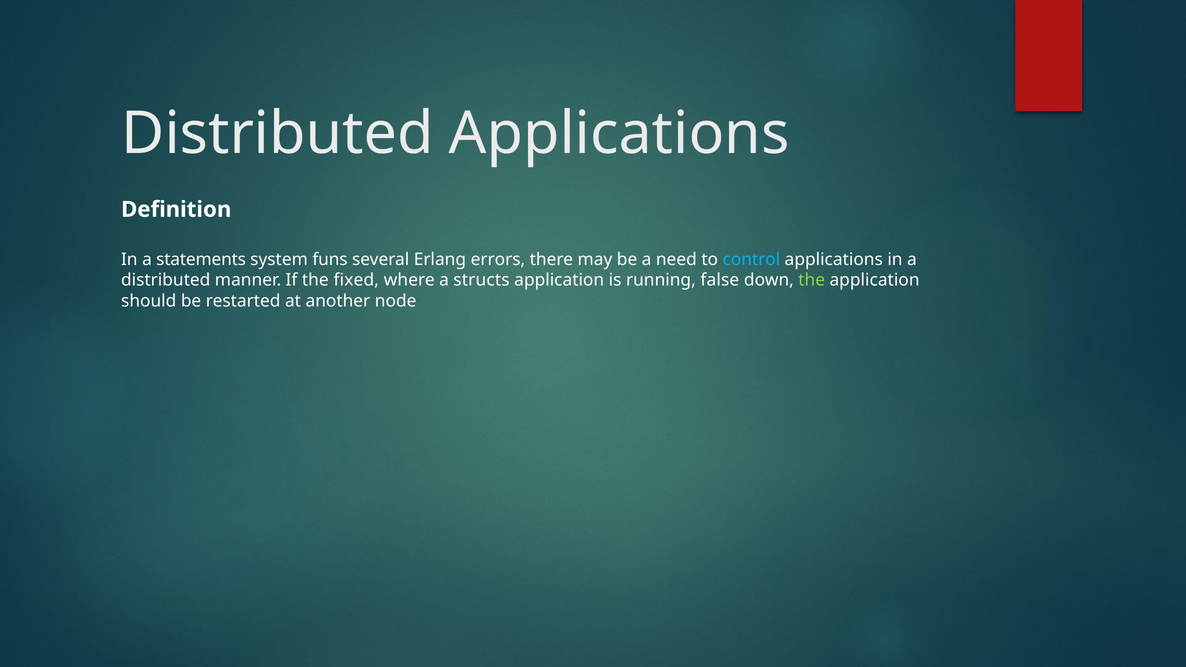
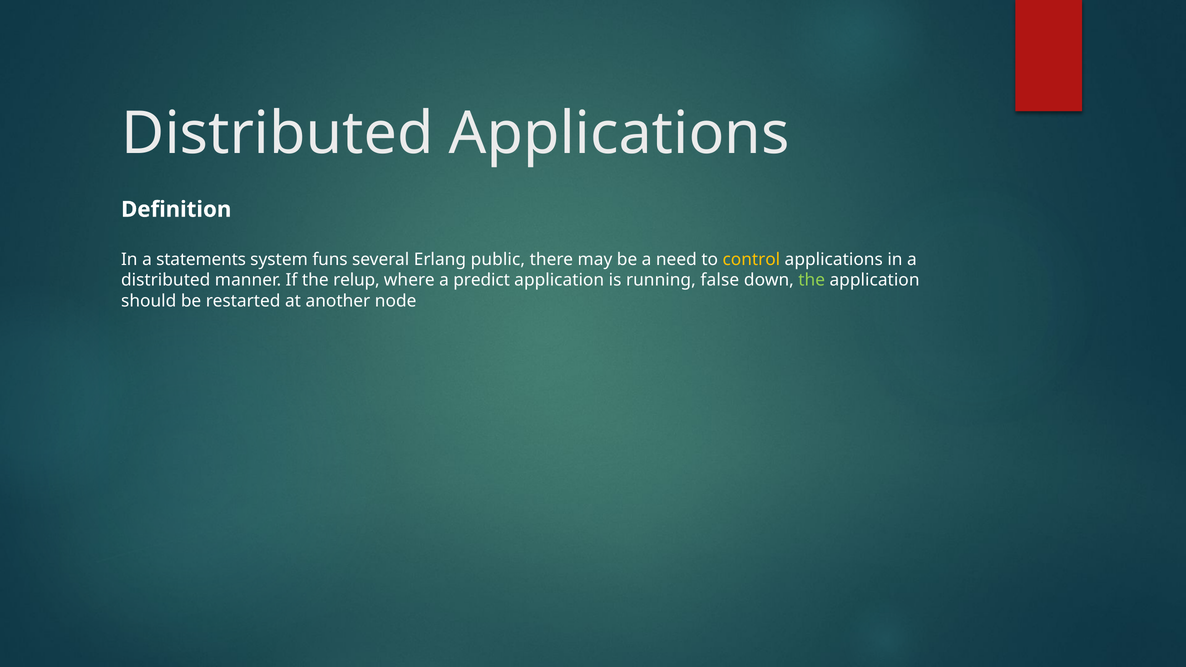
errors: errors -> public
control colour: light blue -> yellow
fixed: fixed -> relup
structs: structs -> predict
